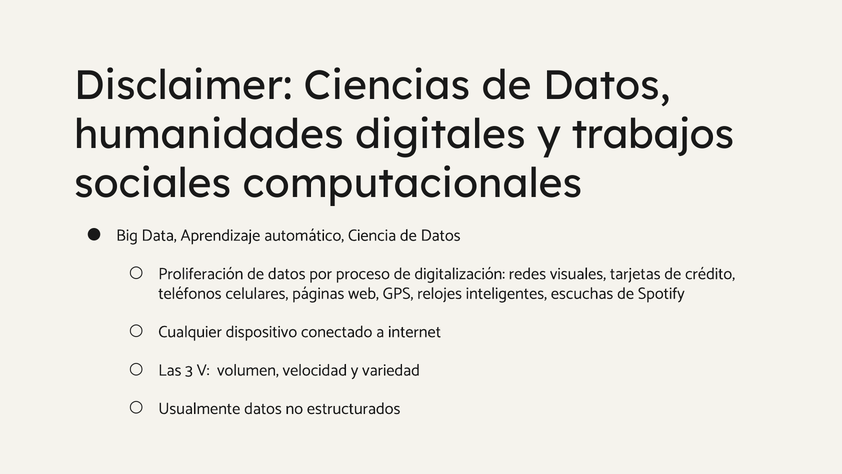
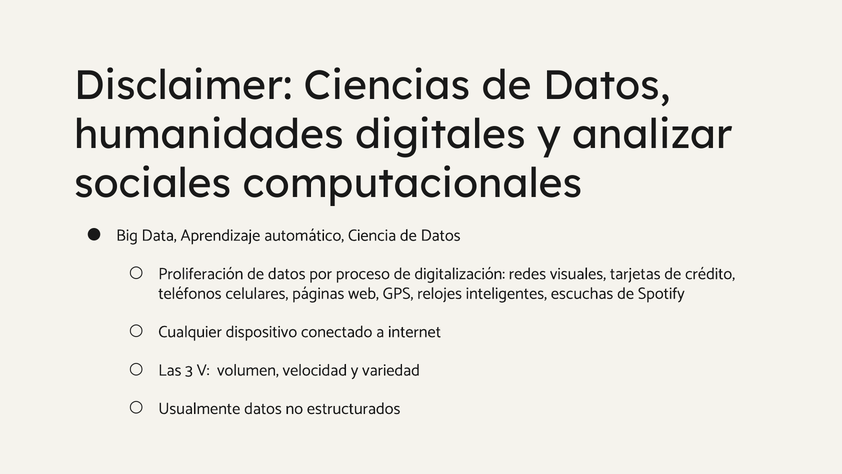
trabajos: trabajos -> analizar
